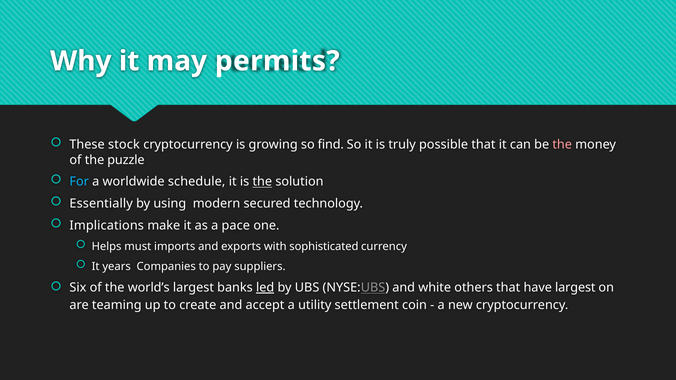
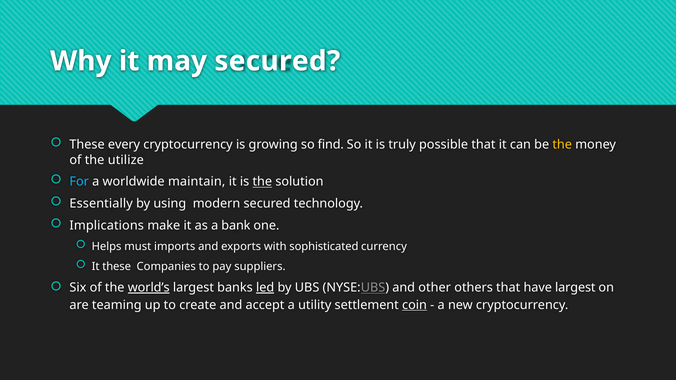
may permits: permits -> secured
stock: stock -> every
the at (562, 145) colour: pink -> yellow
puzzle: puzzle -> utilize
schedule: schedule -> maintain
pace: pace -> bank
It years: years -> these
world’s underline: none -> present
white: white -> other
coin underline: none -> present
